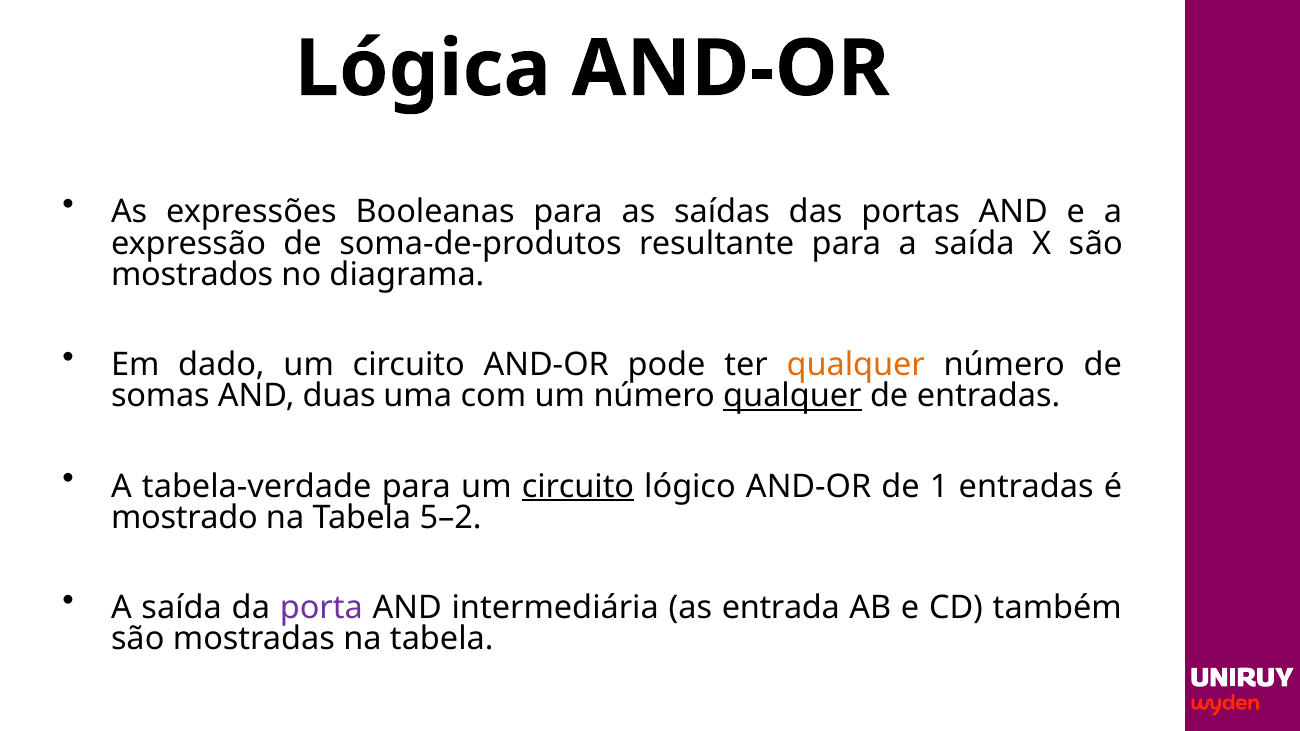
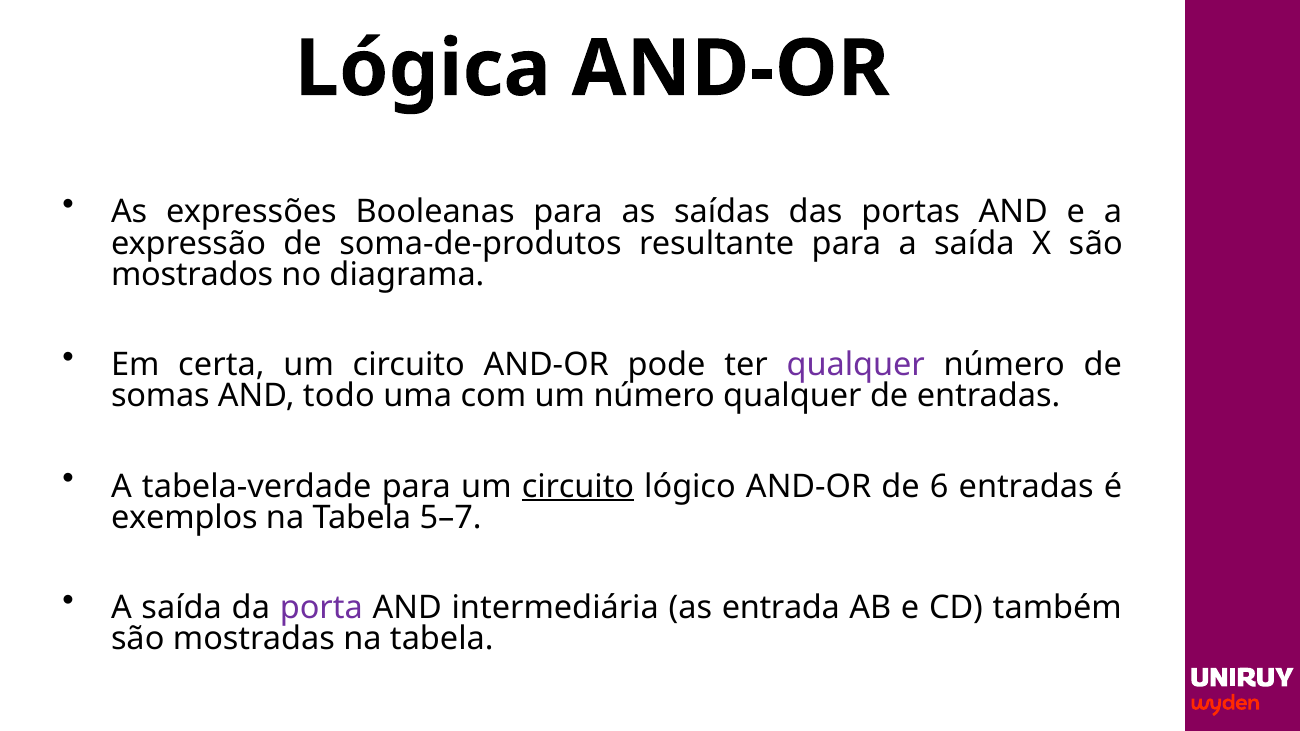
dado: dado -> certa
qualquer at (856, 365) colour: orange -> purple
duas: duas -> todo
qualquer at (792, 396) underline: present -> none
1: 1 -> 6
mostrado: mostrado -> exemplos
5–2: 5–2 -> 5–7
